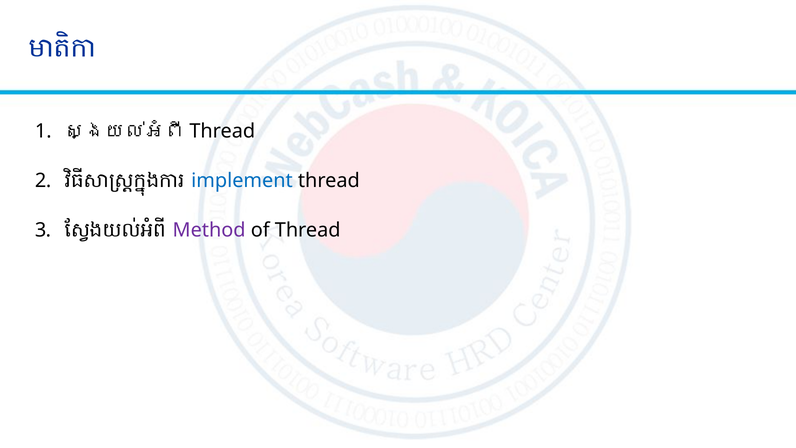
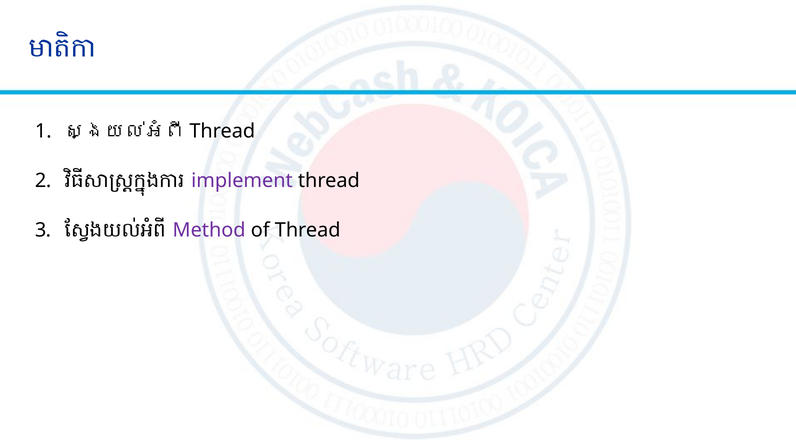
implement colour: blue -> purple
